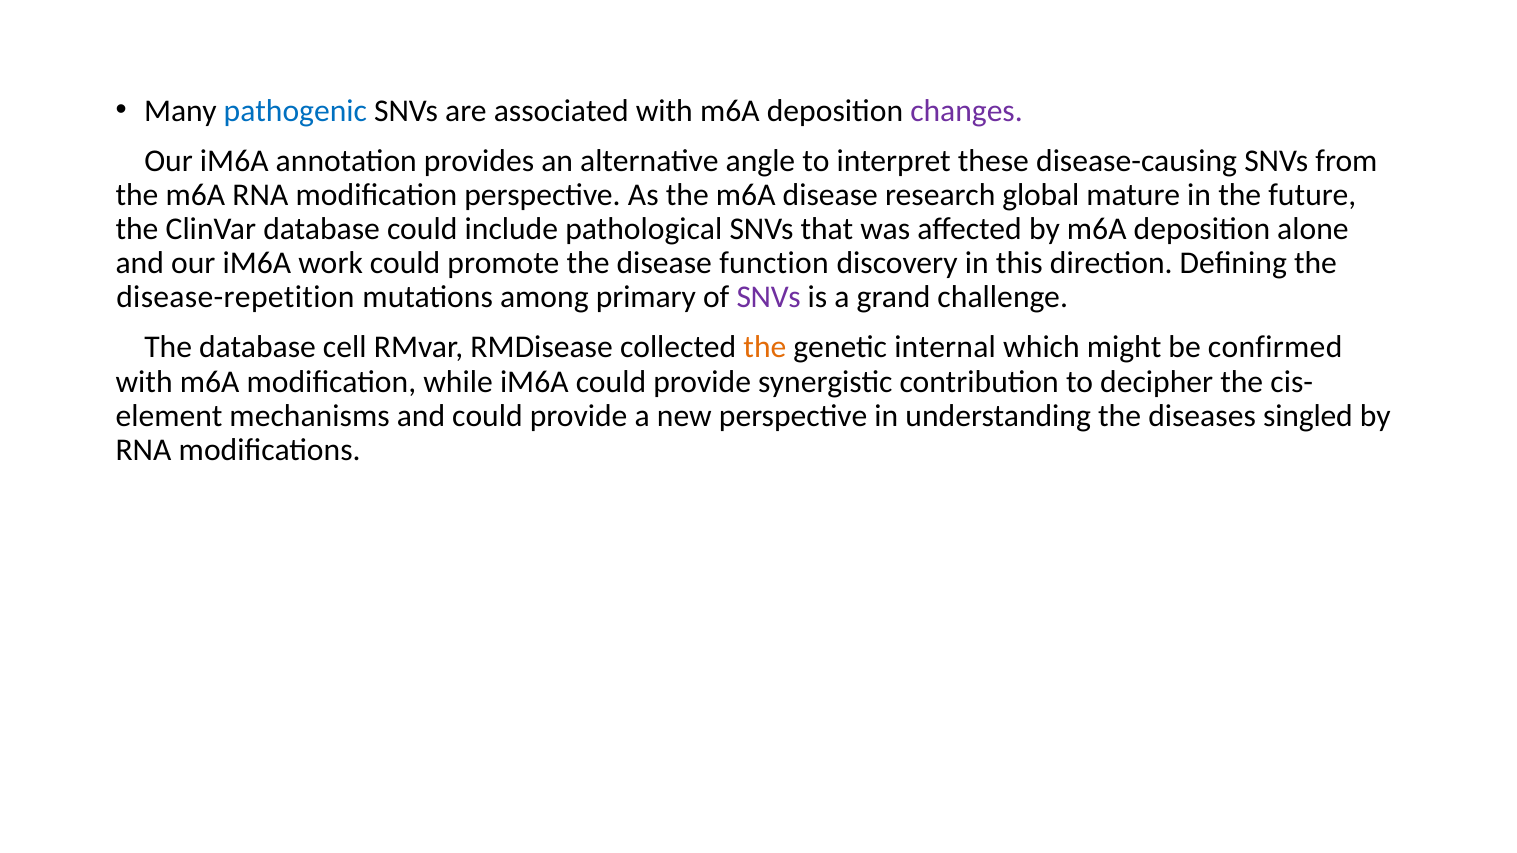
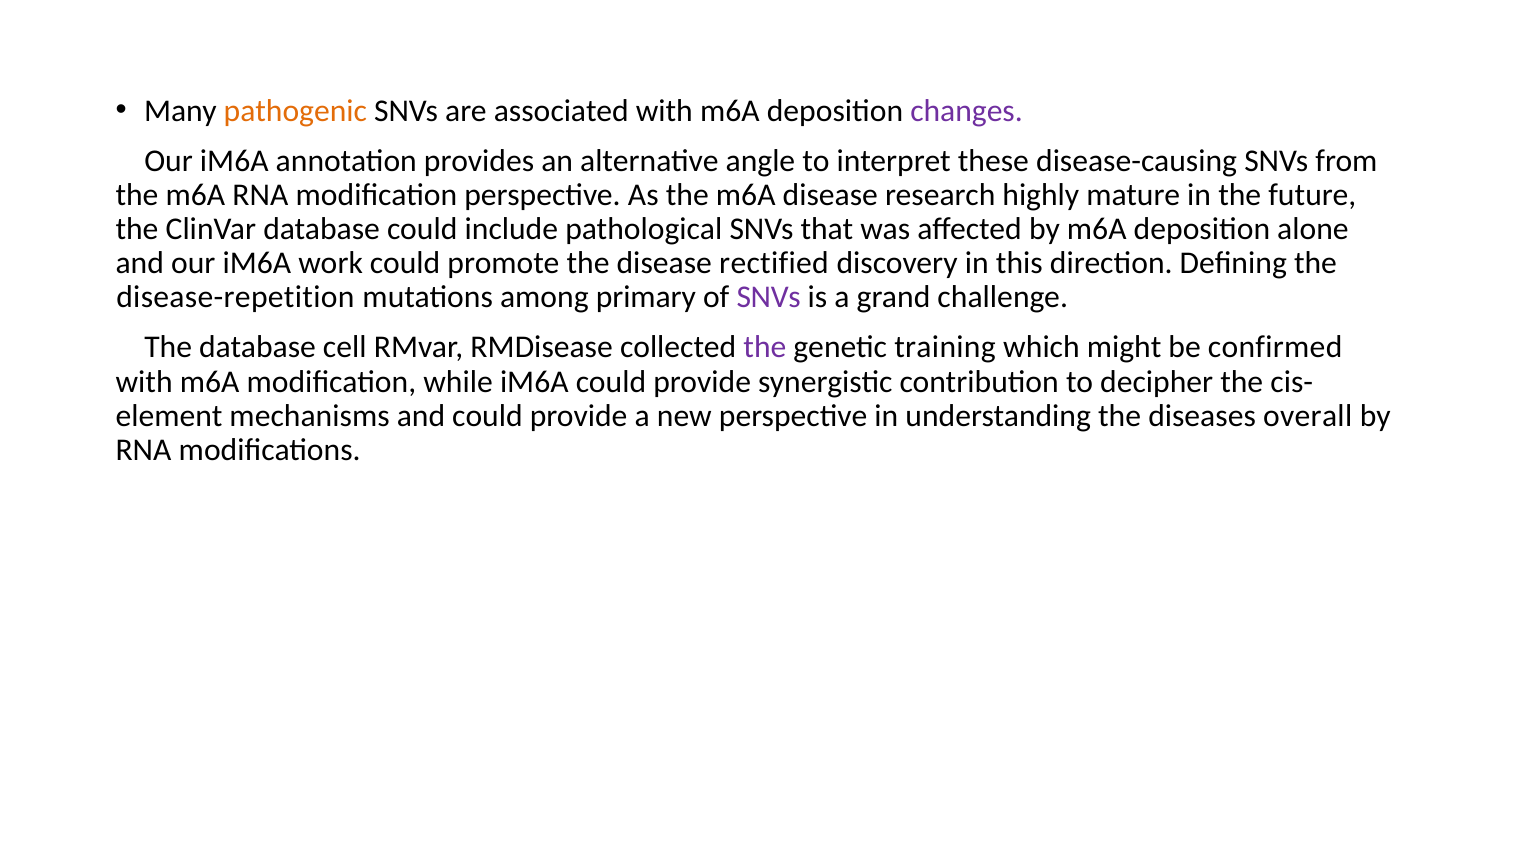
pathogenic colour: blue -> orange
global: global -> highly
function: function -> rectified
the at (765, 348) colour: orange -> purple
internal: internal -> training
singled: singled -> overall
